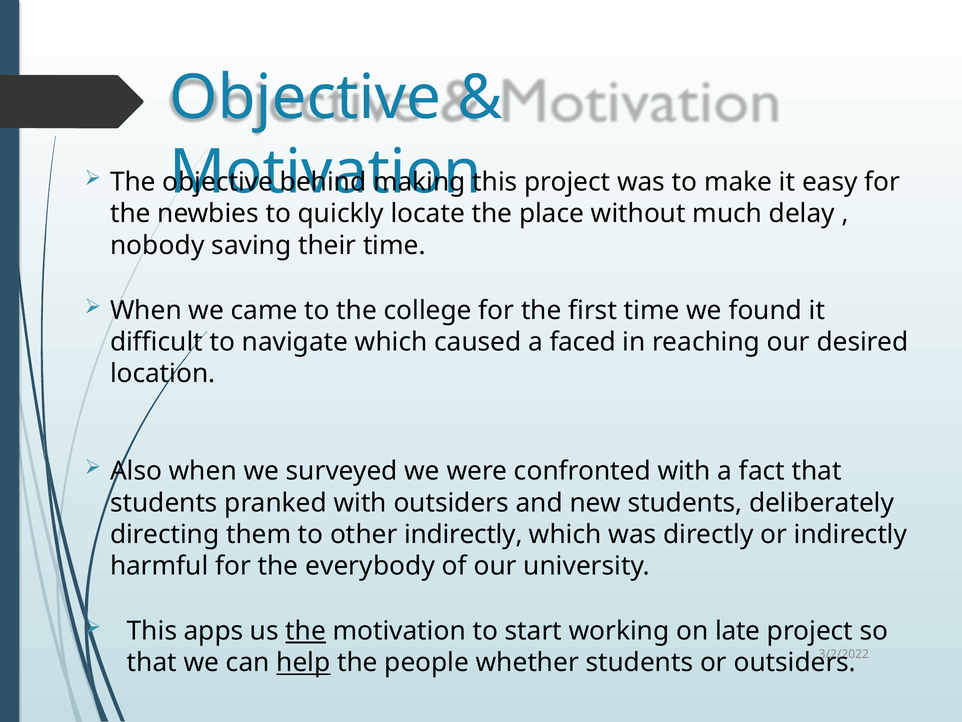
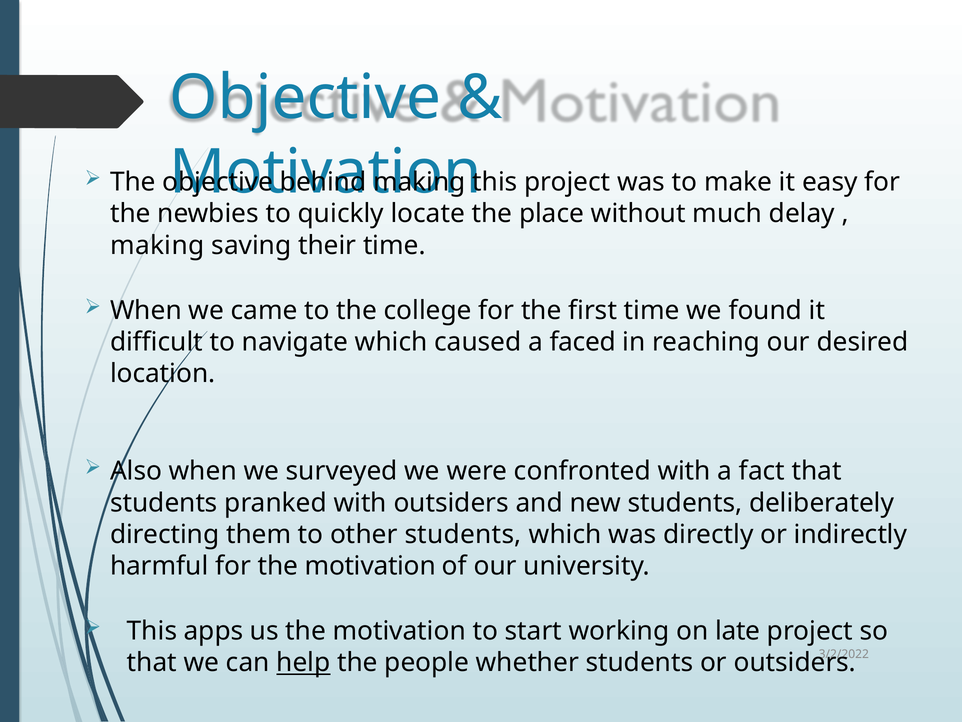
nobody at (157, 245): nobody -> making
other indirectly: indirectly -> students
for the everybody: everybody -> motivation
the at (306, 631) underline: present -> none
